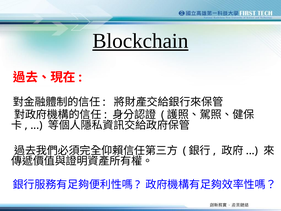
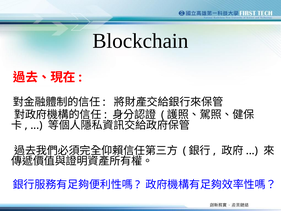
Blockchain underline: present -> none
